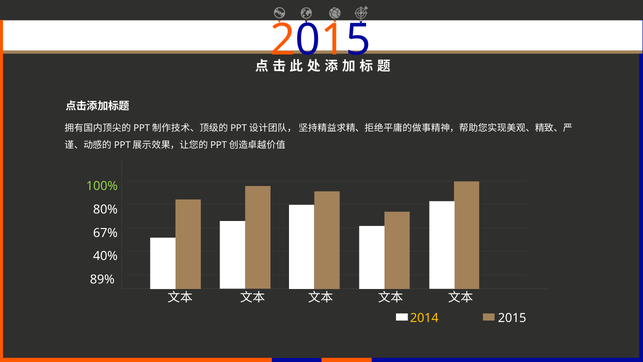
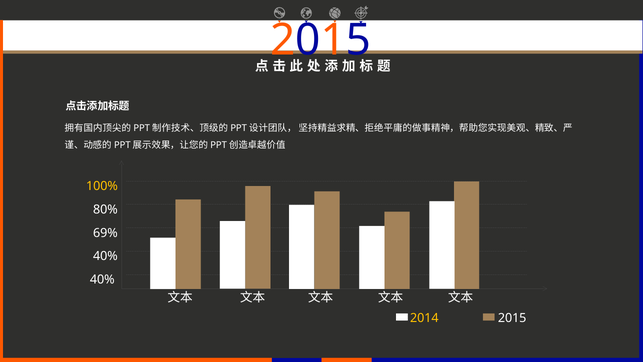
100% colour: light green -> yellow
67%: 67% -> 69%
89% at (102, 280): 89% -> 40%
